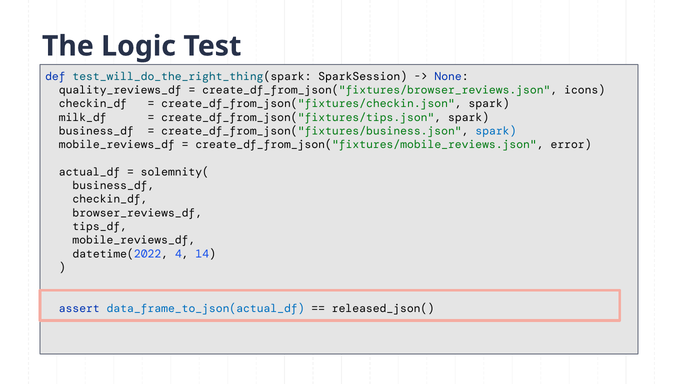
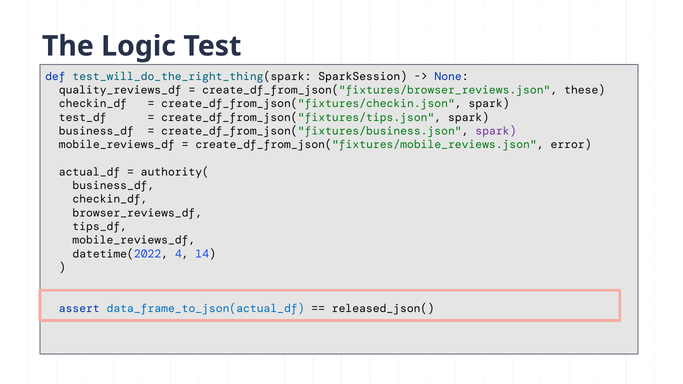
icons: icons -> these
milk_df: milk_df -> test_df
spark at (496, 131) colour: blue -> purple
solemnity(: solemnity( -> authority(
